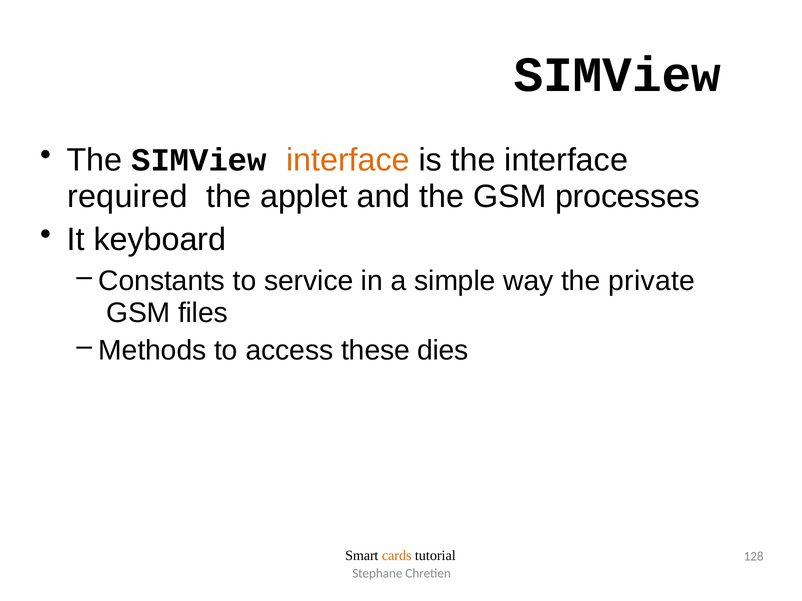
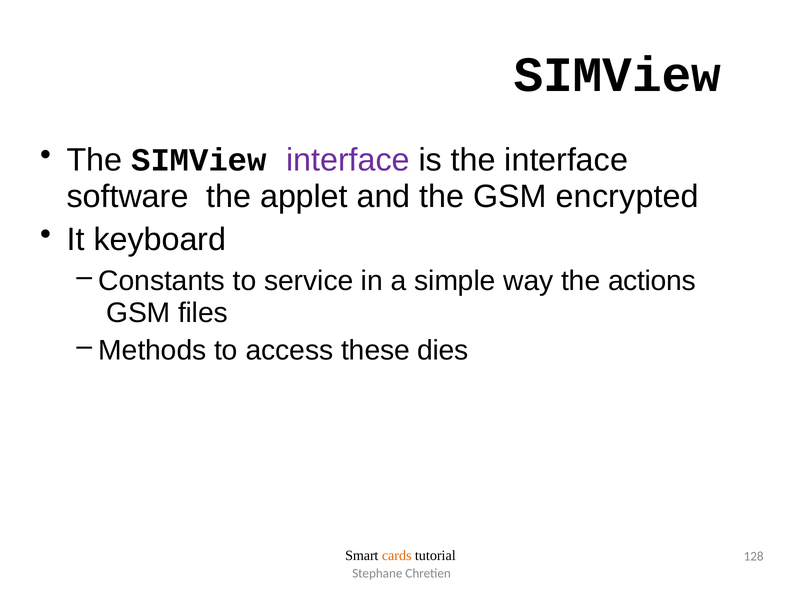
interface at (348, 160) colour: orange -> purple
required: required -> software
processes: processes -> encrypted
private: private -> actions
